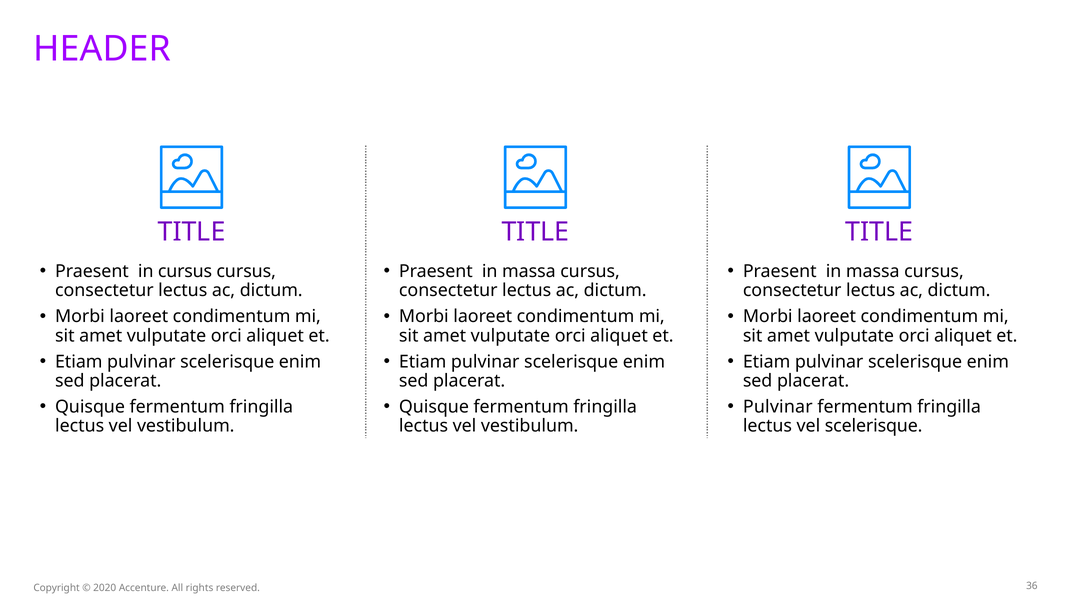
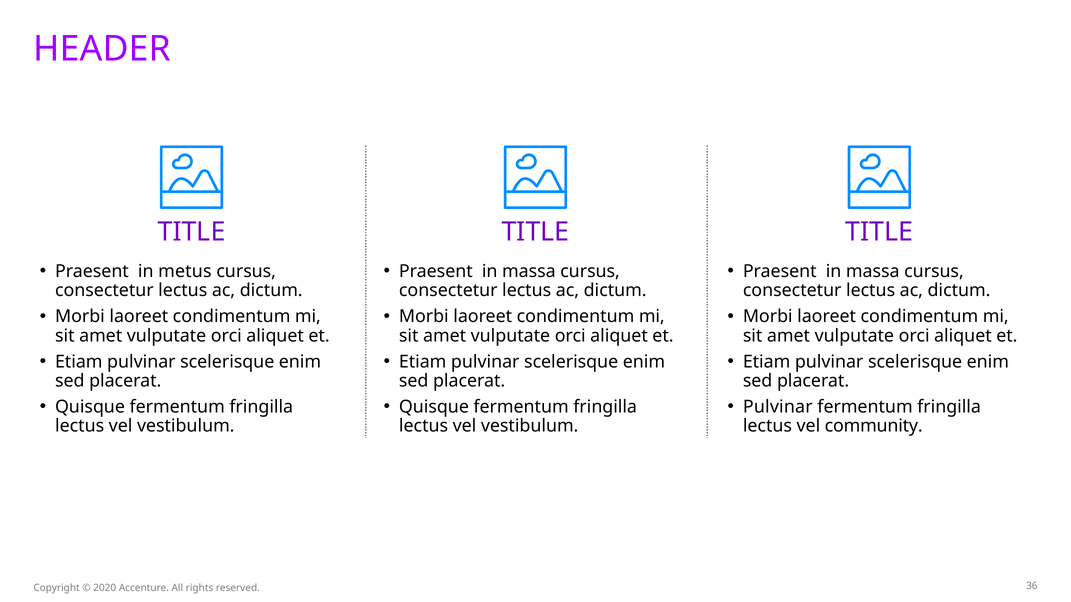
in cursus: cursus -> metus
vel scelerisque: scelerisque -> community
